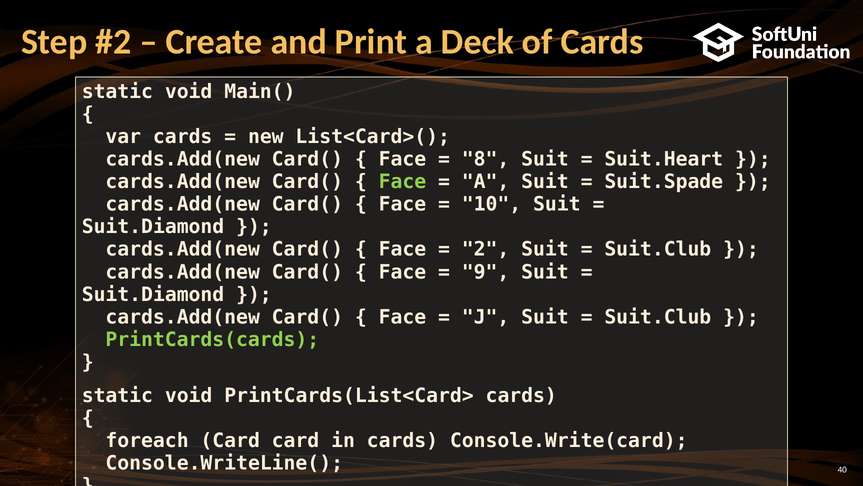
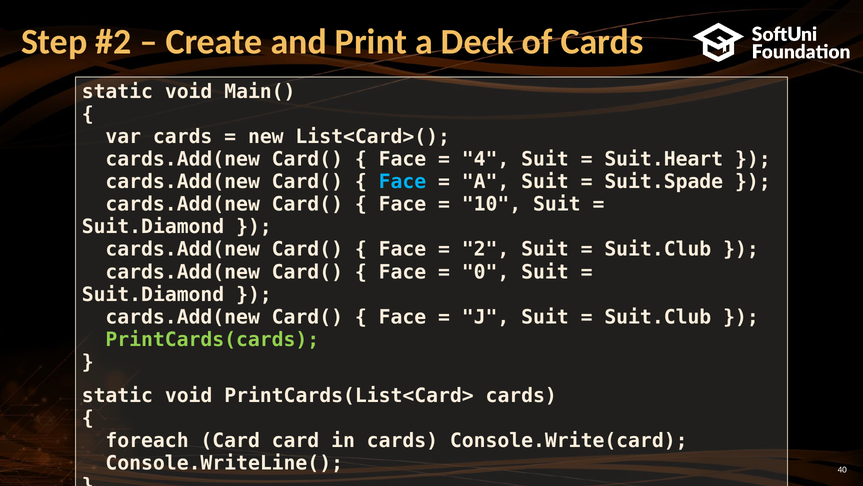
8: 8 -> 4
Face at (402, 182) colour: light green -> light blue
9: 9 -> 0
